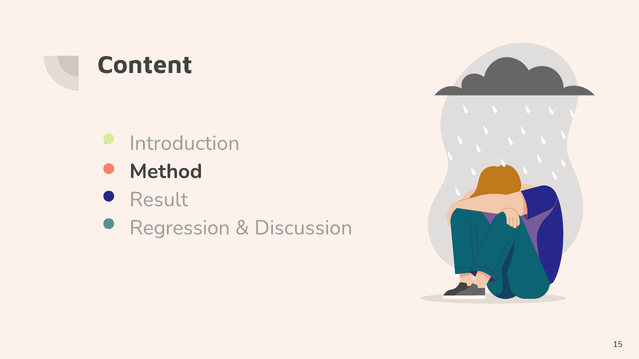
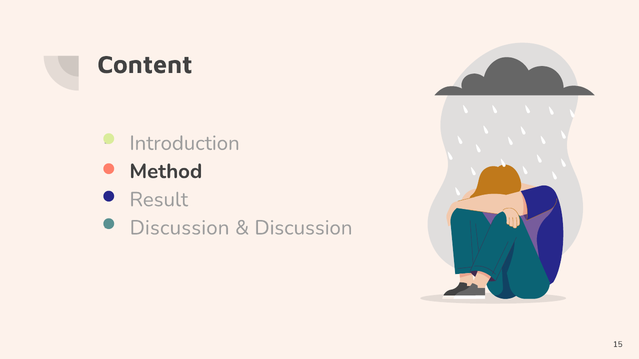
Regression at (180, 228): Regression -> Discussion
